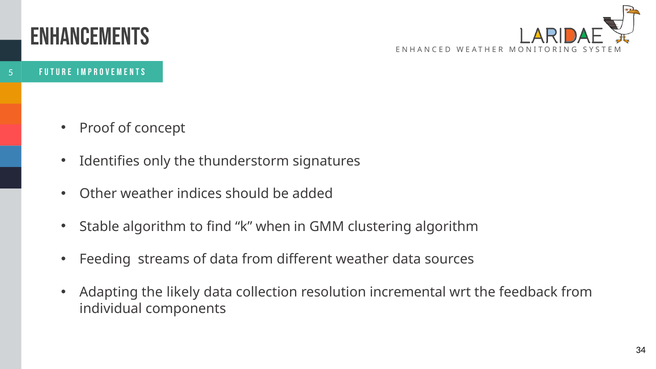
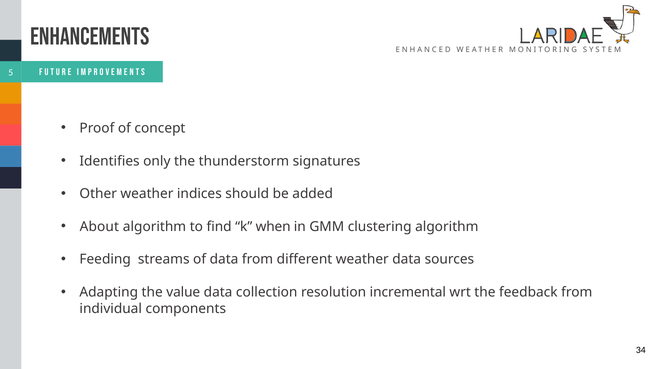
Stable: Stable -> About
likely: likely -> value
